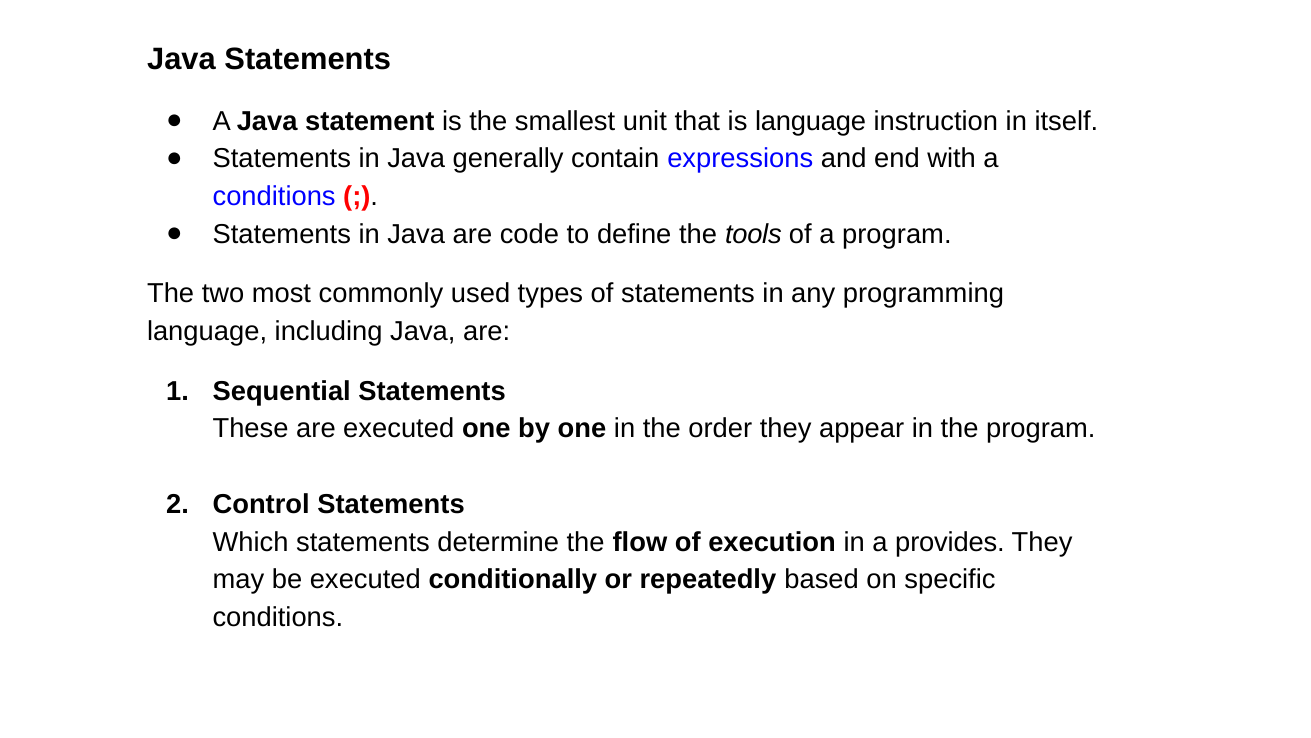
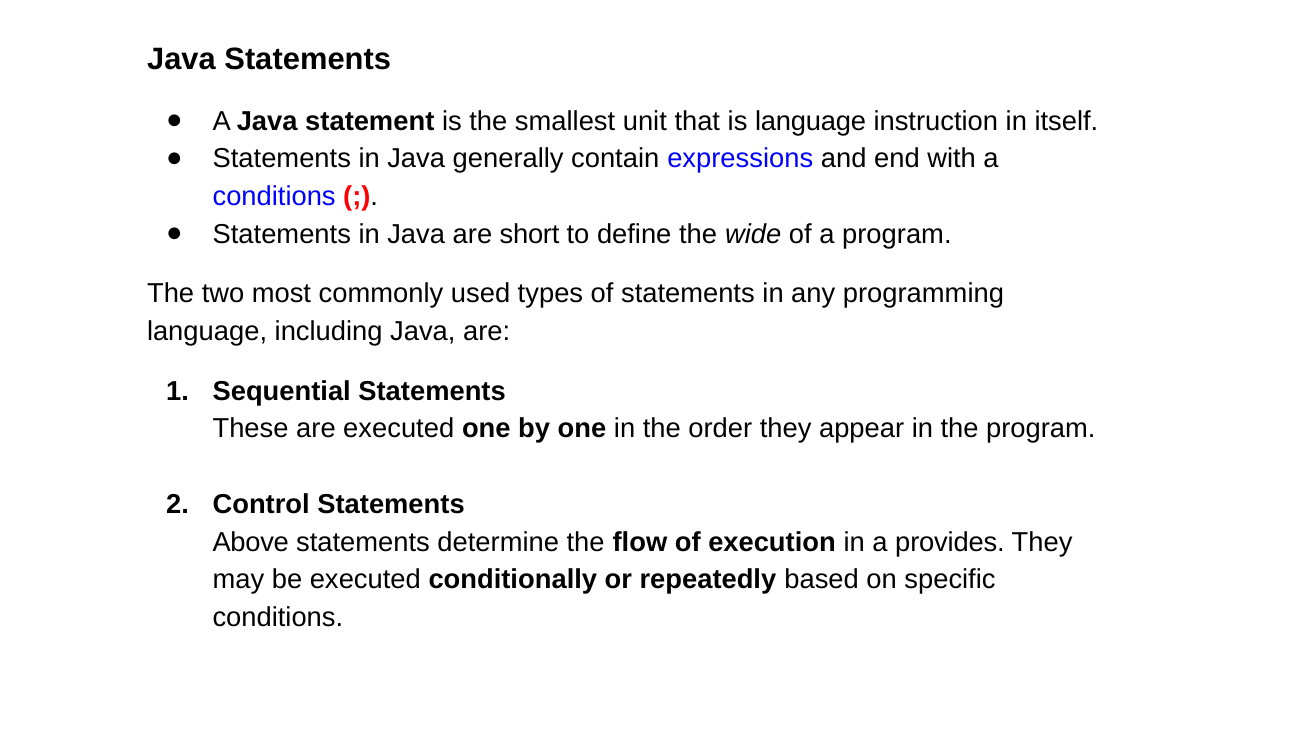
code: code -> short
tools: tools -> wide
Which: Which -> Above
